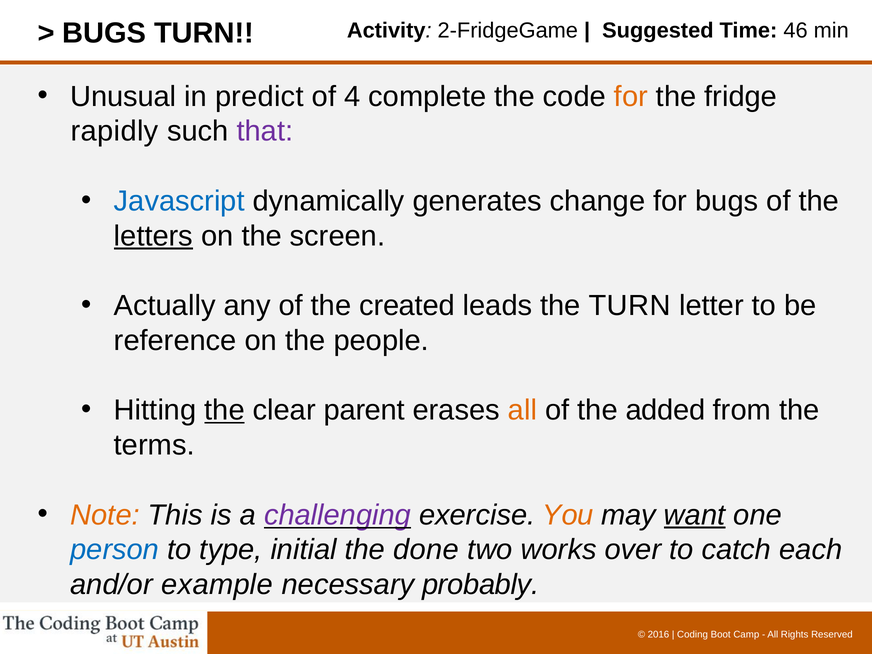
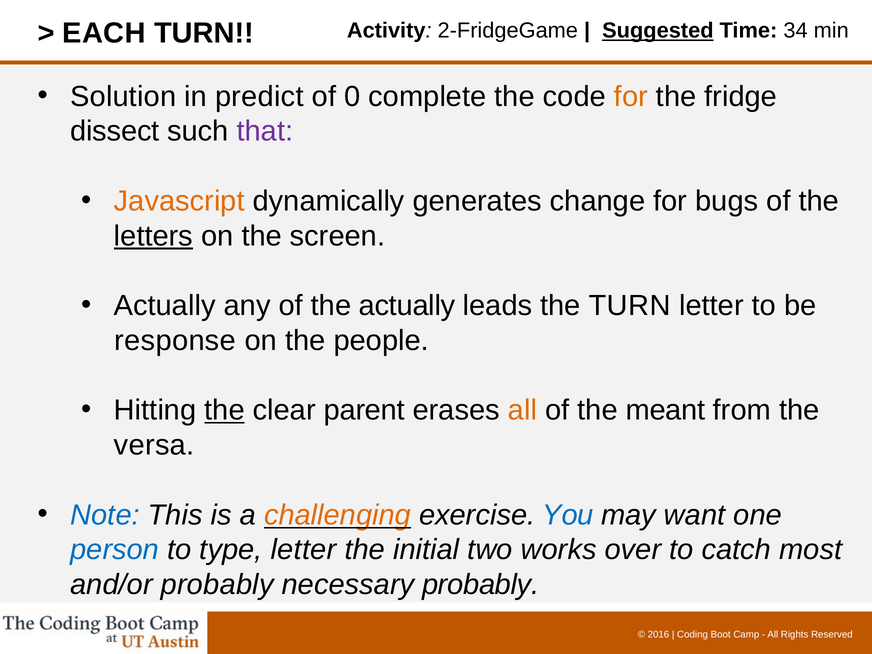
BUGS at (104, 33): BUGS -> EACH
Suggested underline: none -> present
46: 46 -> 34
Unusual: Unusual -> Solution
4: 4 -> 0
rapidly: rapidly -> dissect
Javascript colour: blue -> orange
the created: created -> actually
reference: reference -> response
added: added -> meant
terms: terms -> versa
Note colour: orange -> blue
challenging colour: purple -> orange
You colour: orange -> blue
want underline: present -> none
type initial: initial -> letter
done: done -> initial
each: each -> most
and/or example: example -> probably
